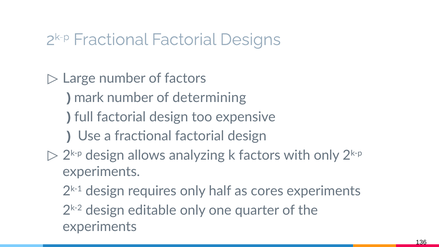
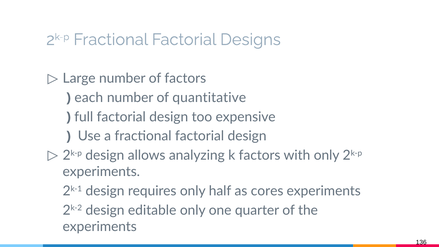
mark: mark -> each
determining: determining -> quantitative
